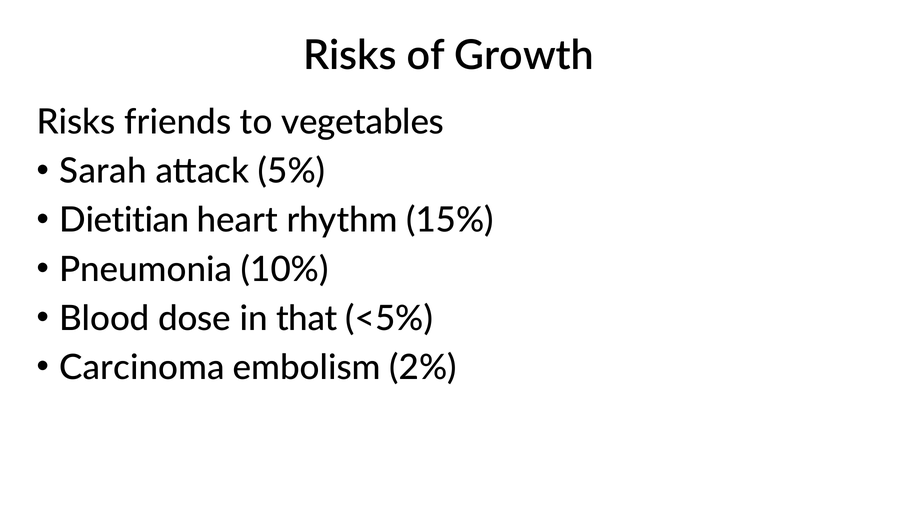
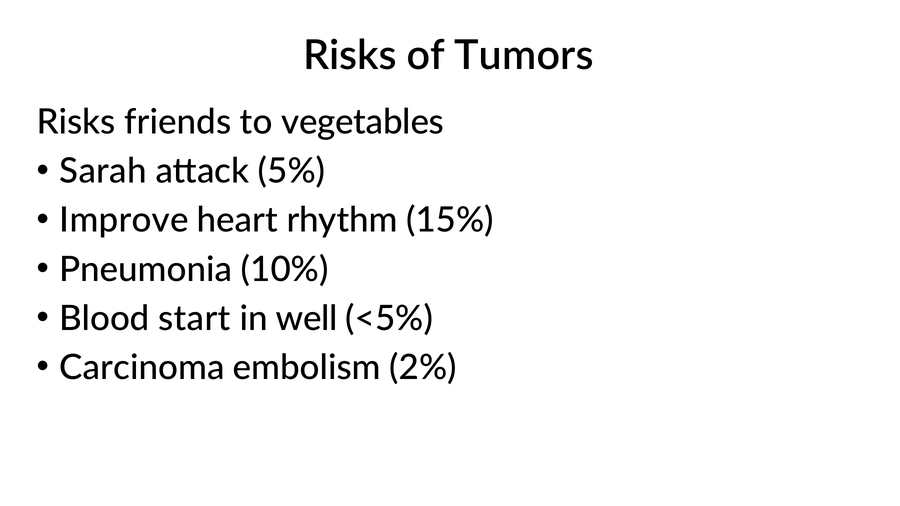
Growth: Growth -> Tumors
Dietitian: Dietitian -> Improve
dose: dose -> start
that: that -> well
